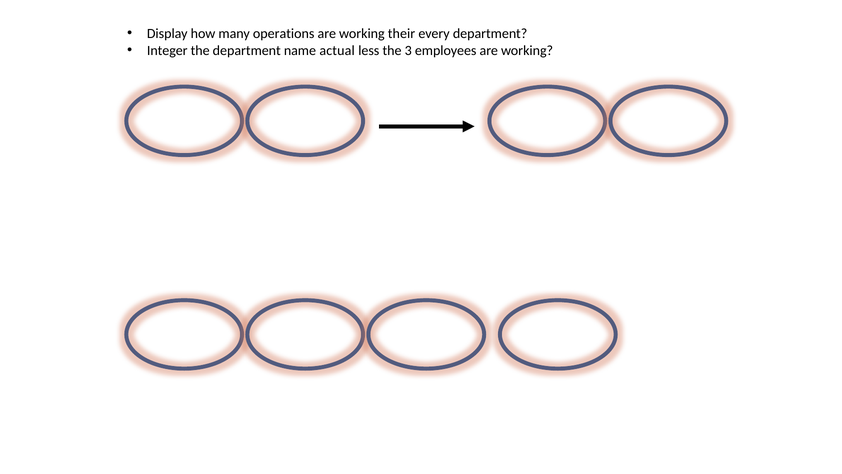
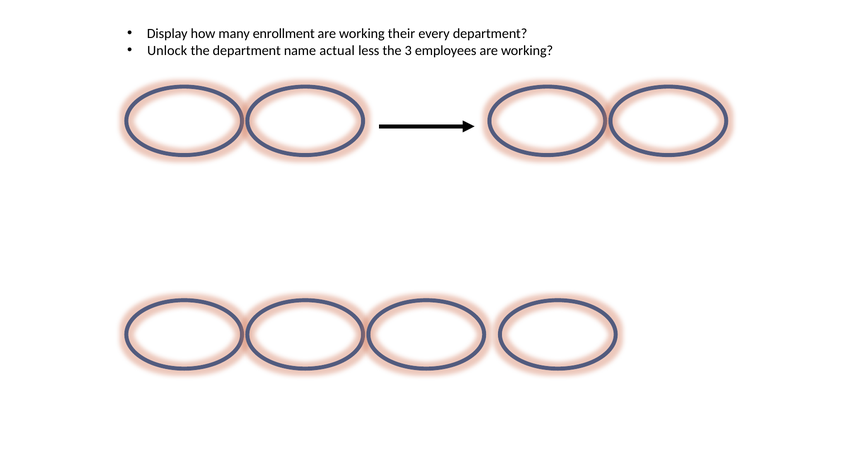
operations: operations -> enrollment
Integer: Integer -> Unlock
